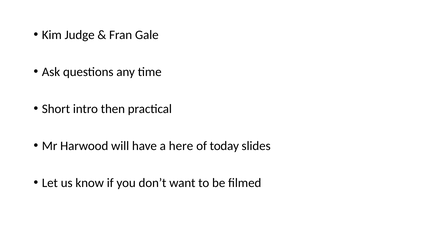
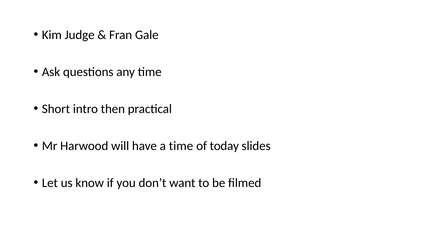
a here: here -> time
